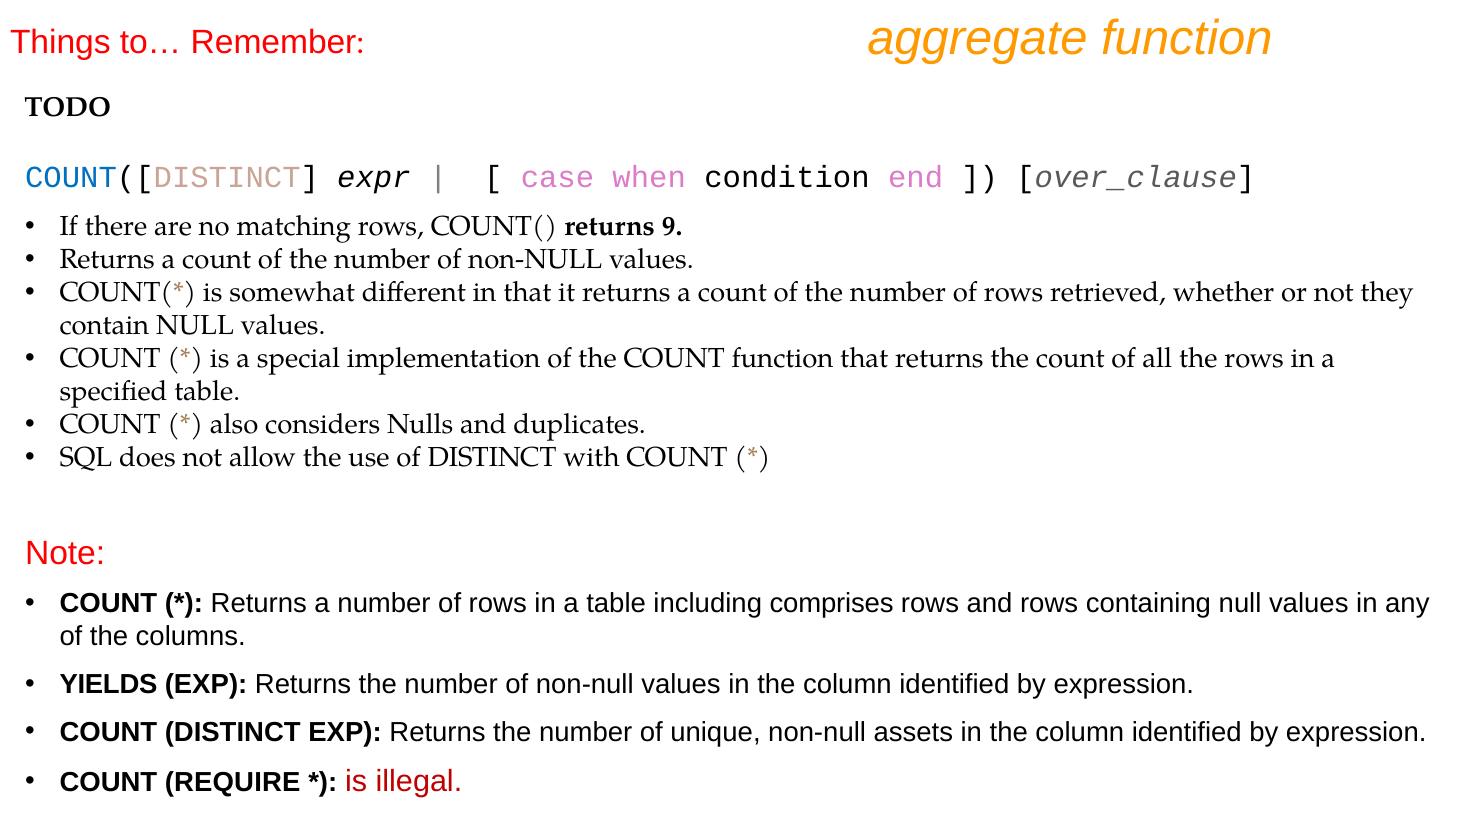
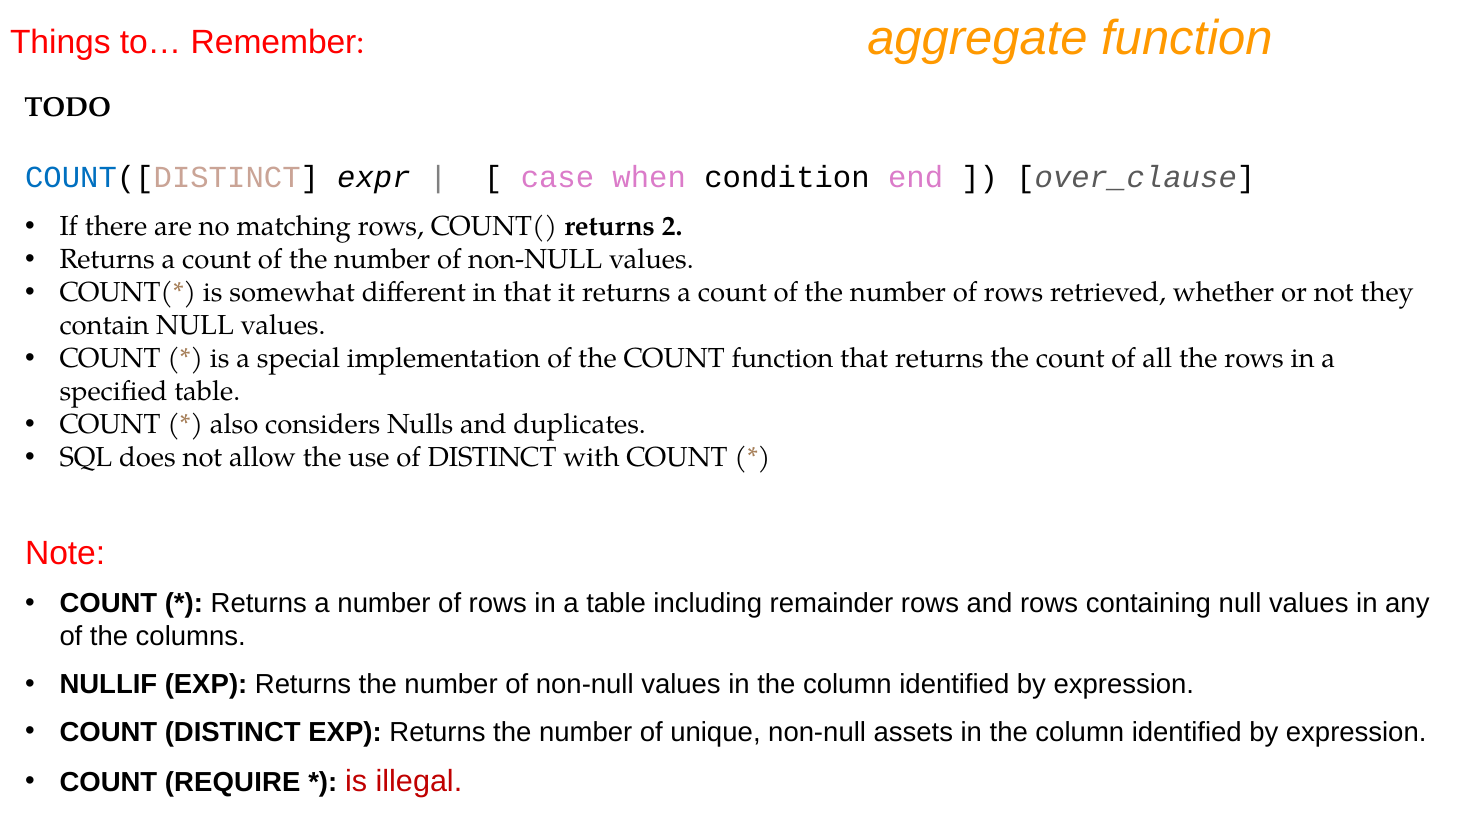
9: 9 -> 2
comprises: comprises -> remainder
YIELDS: YIELDS -> NULLIF
